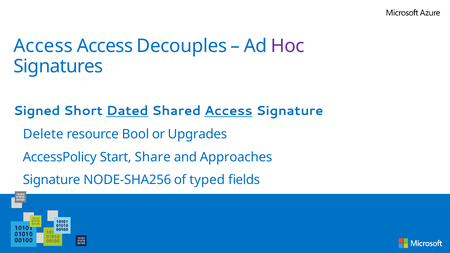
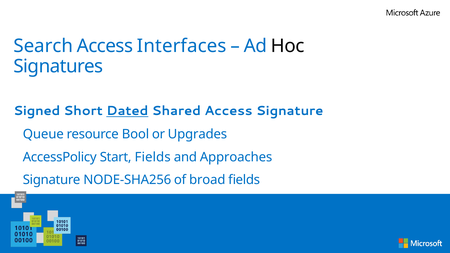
Access at (43, 46): Access -> Search
Decouples: Decouples -> Interfaces
Hoc colour: purple -> black
Access at (228, 111) underline: present -> none
Delete: Delete -> Queue
Start Share: Share -> Fields
typed: typed -> broad
